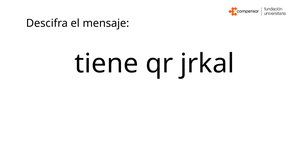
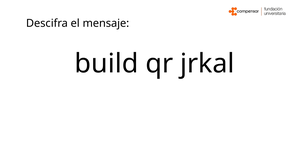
tiene: tiene -> build
